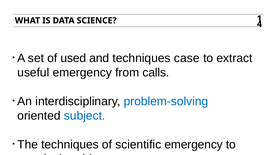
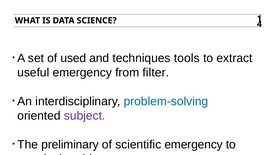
case: case -> tools
calls: calls -> filter
subject colour: blue -> purple
The techniques: techniques -> preliminary
